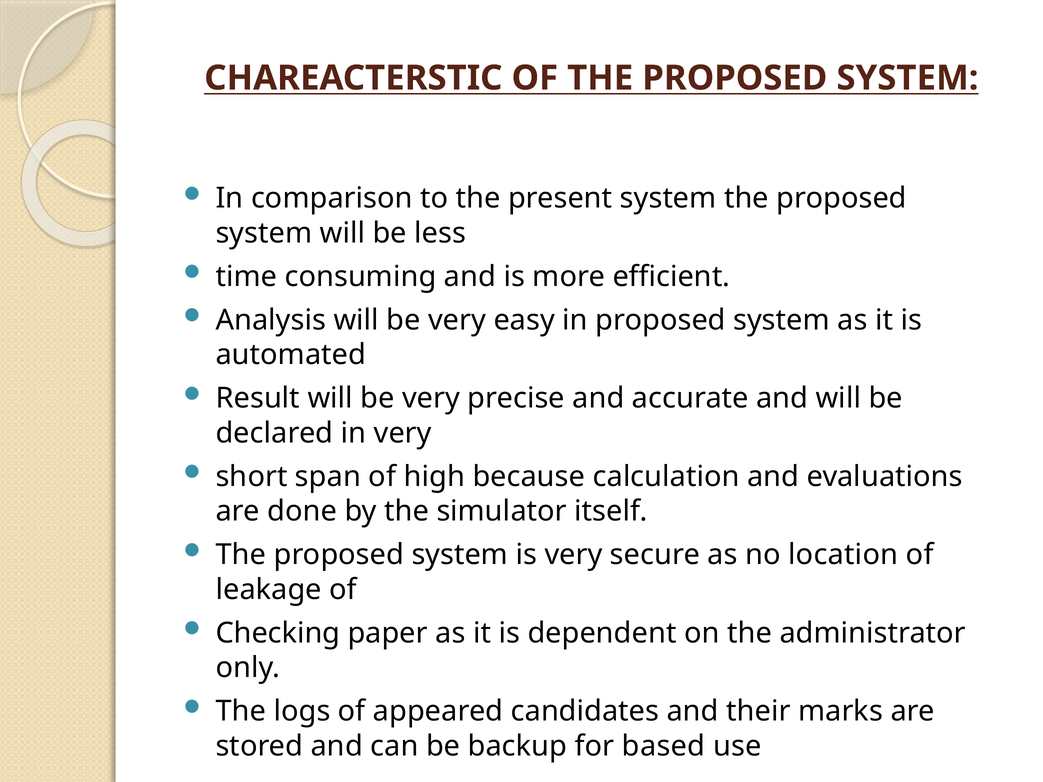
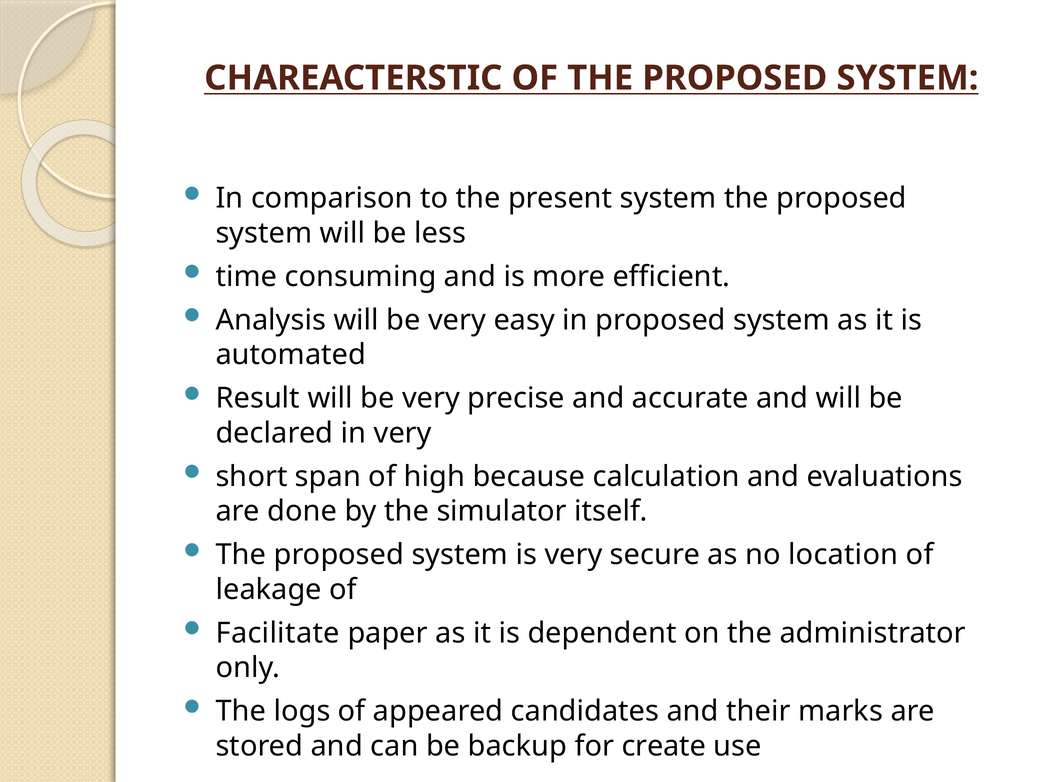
Checking: Checking -> Facilitate
based: based -> create
